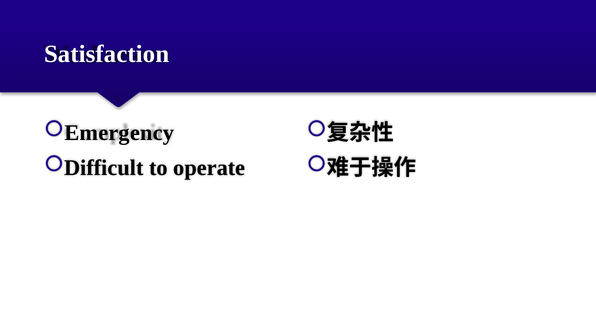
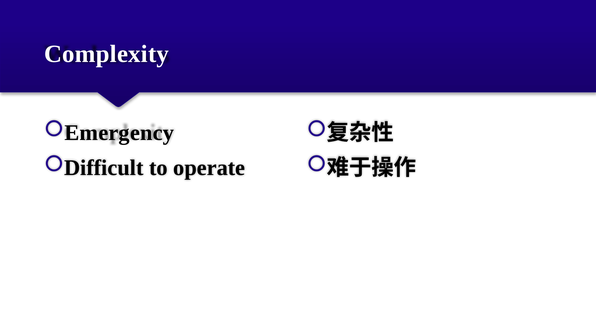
Satisfaction: Satisfaction -> Complexity
